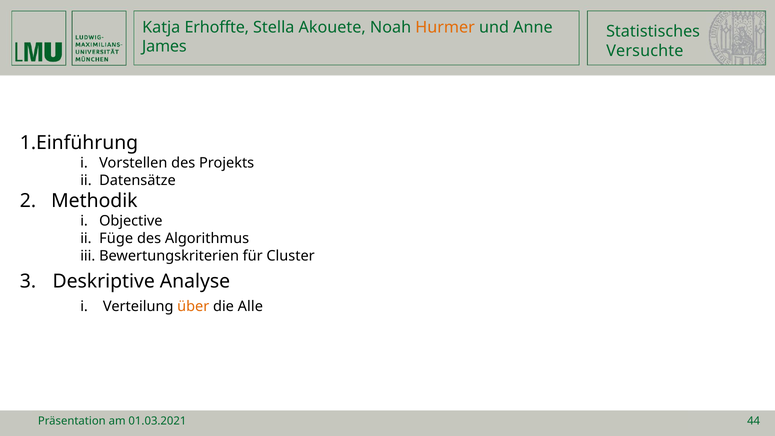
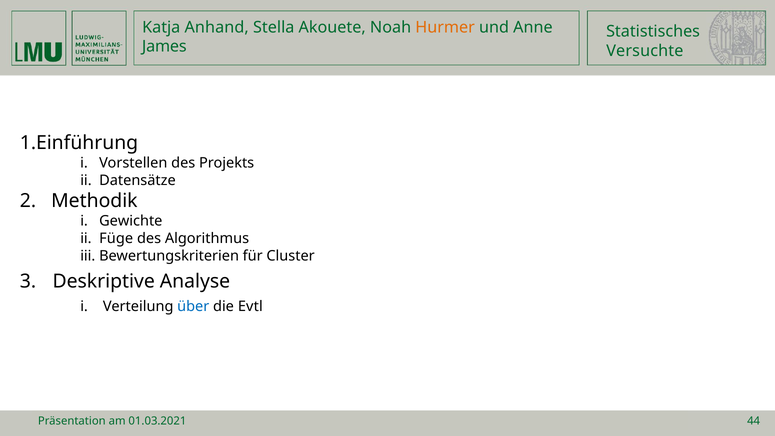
Erhoffte: Erhoffte -> Anhand
Objective: Objective -> Gewichte
über colour: orange -> blue
Alle: Alle -> Evtl
